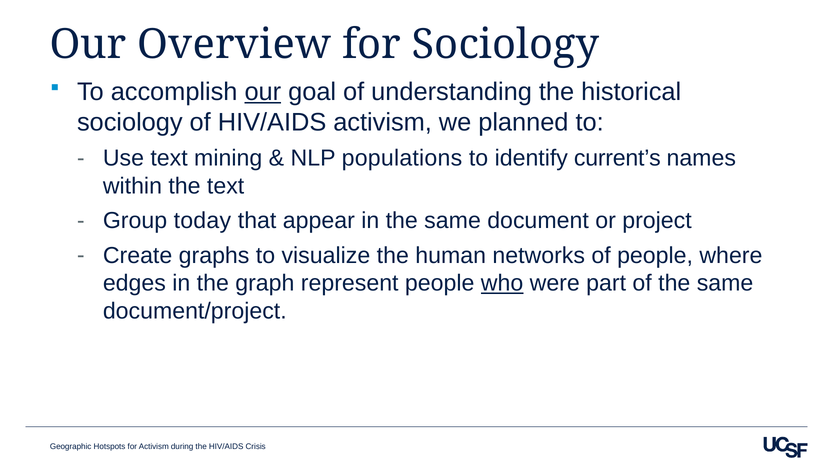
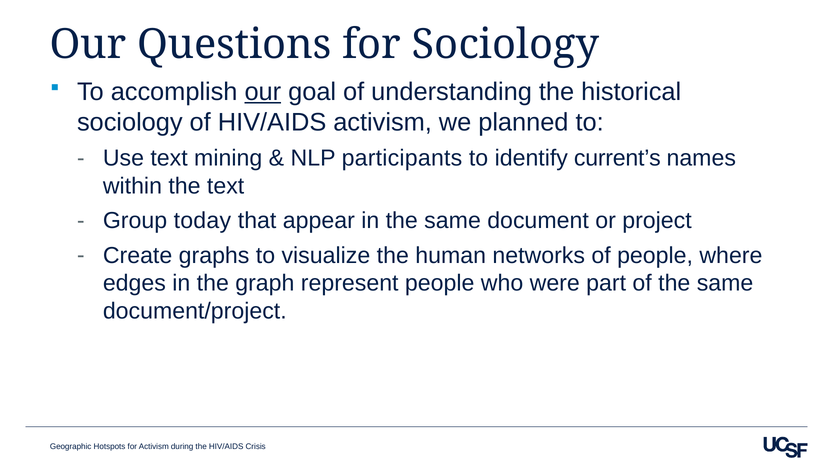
Overview: Overview -> Questions
populations: populations -> participants
who underline: present -> none
